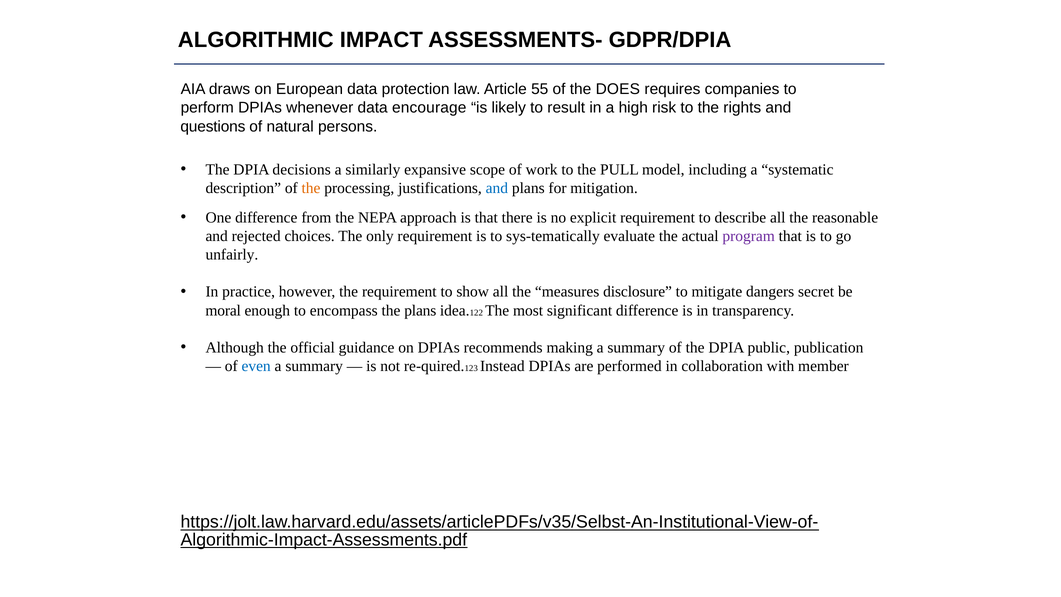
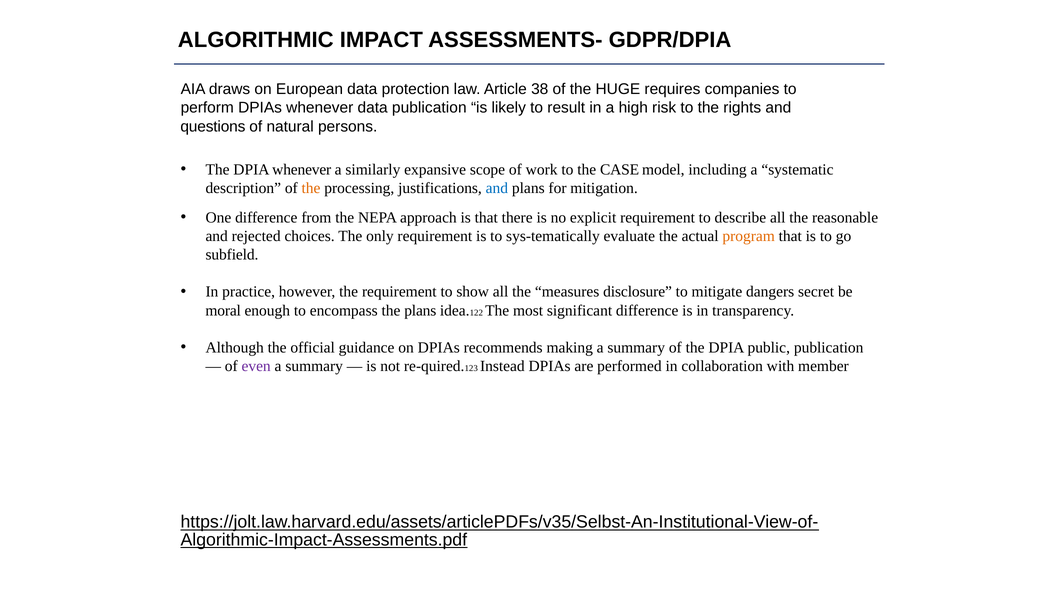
55: 55 -> 38
DOES: DOES -> HUGE
data encourage: encourage -> publication
DPIA decisions: decisions -> whenever
PULL: PULL -> CASE
program colour: purple -> orange
unfairly: unfairly -> subfield
even colour: blue -> purple
